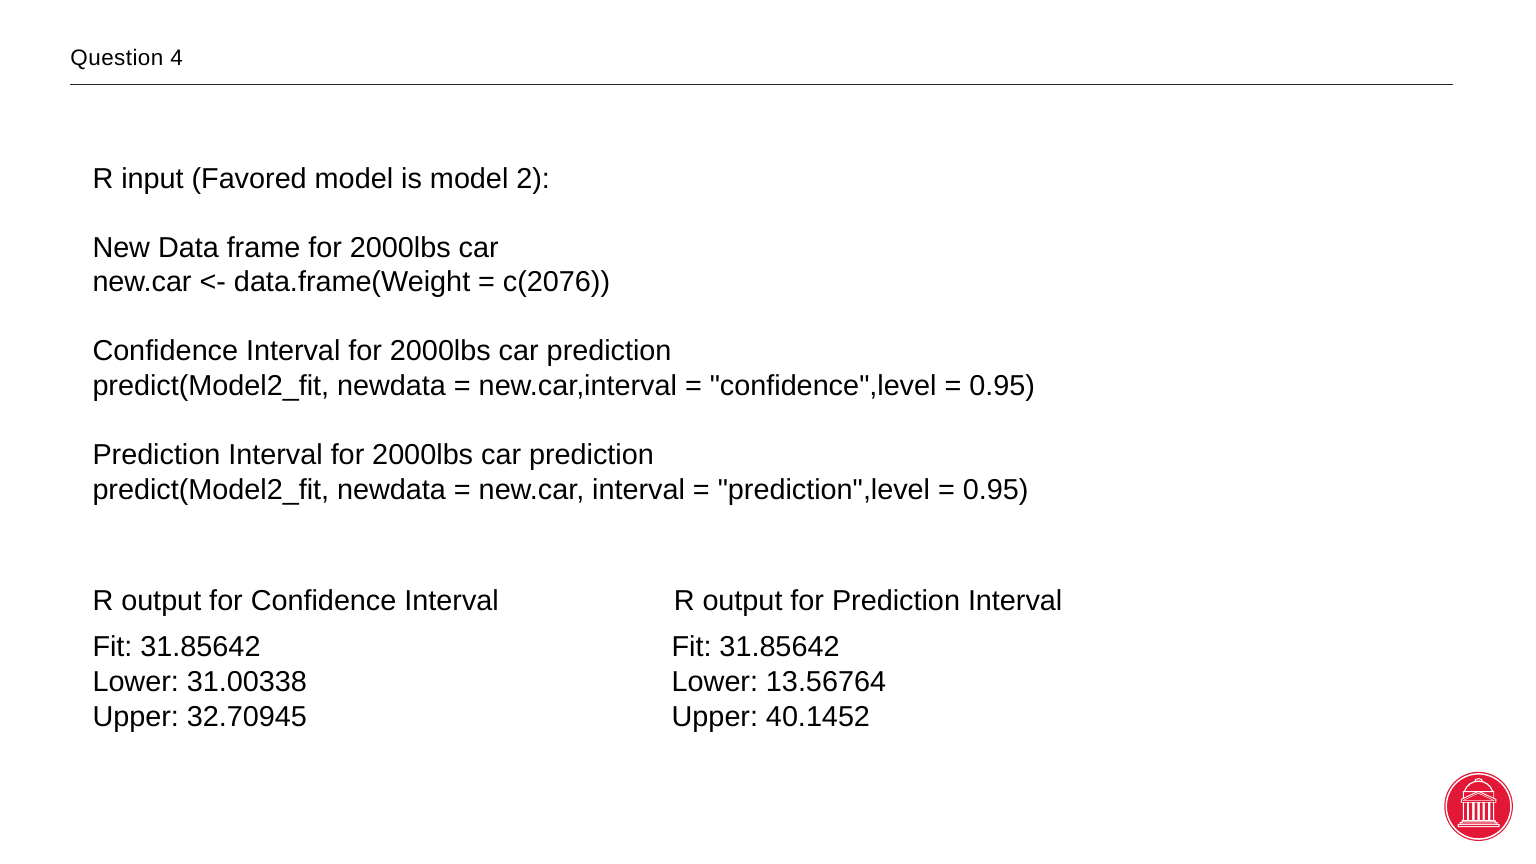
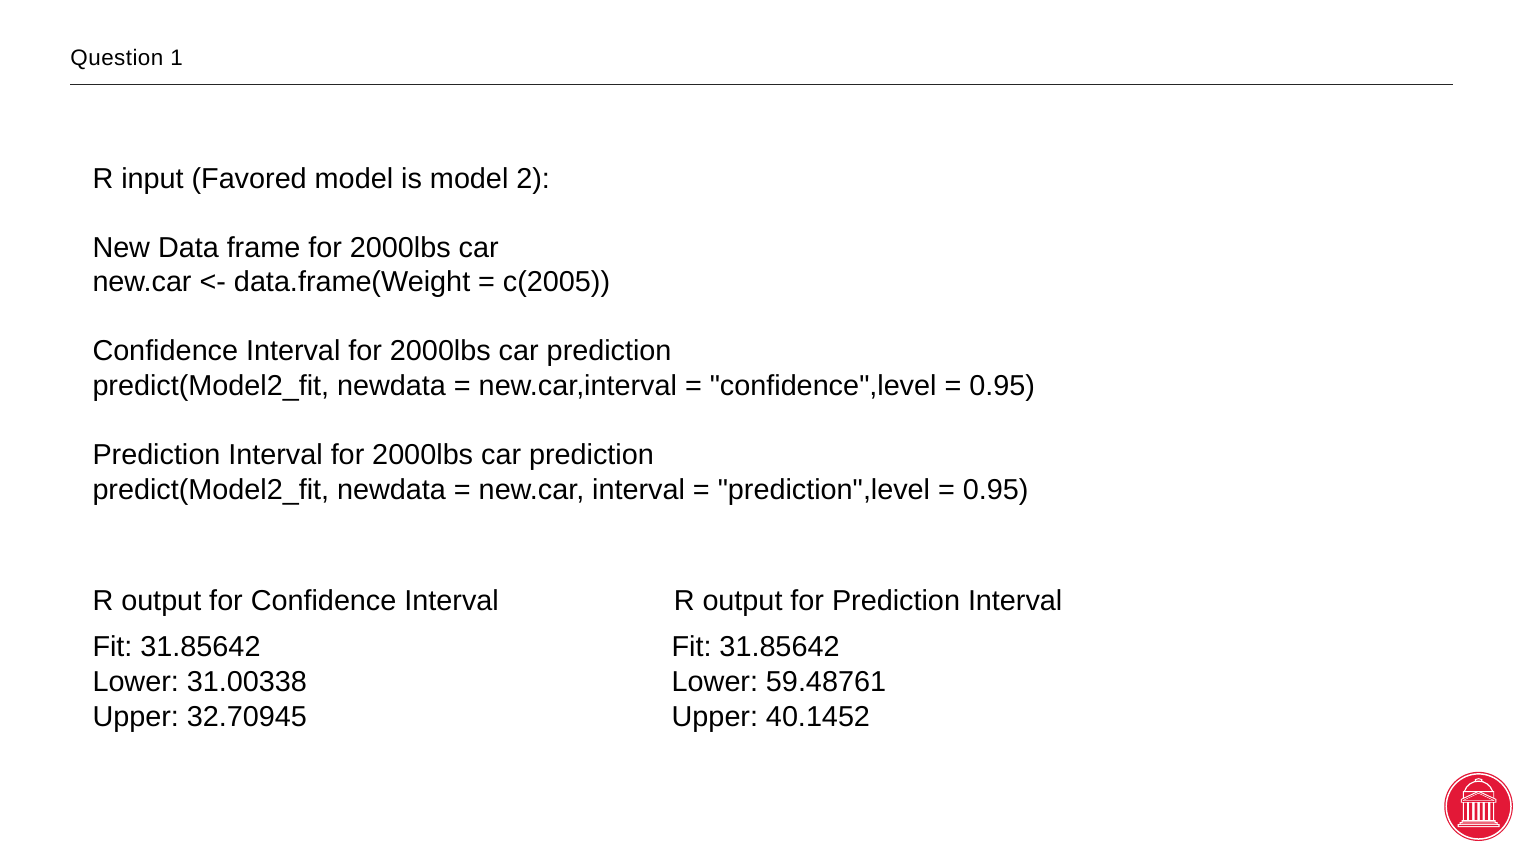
4: 4 -> 1
c(2076: c(2076 -> c(2005
13.56764: 13.56764 -> 59.48761
